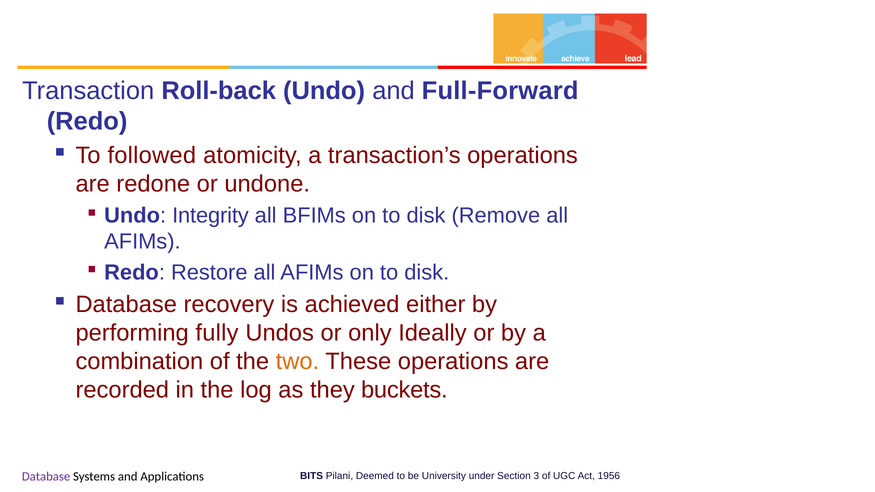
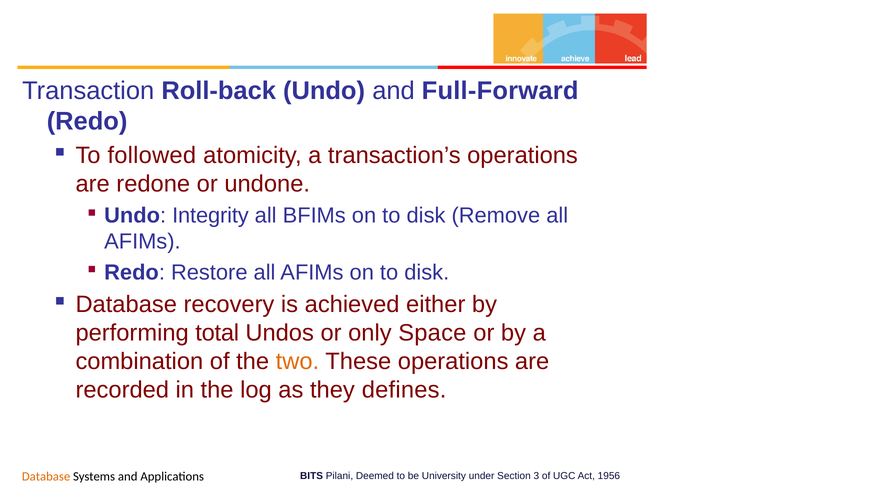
fully: fully -> total
Ideally: Ideally -> Space
buckets: buckets -> defines
Database at (46, 477) colour: purple -> orange
